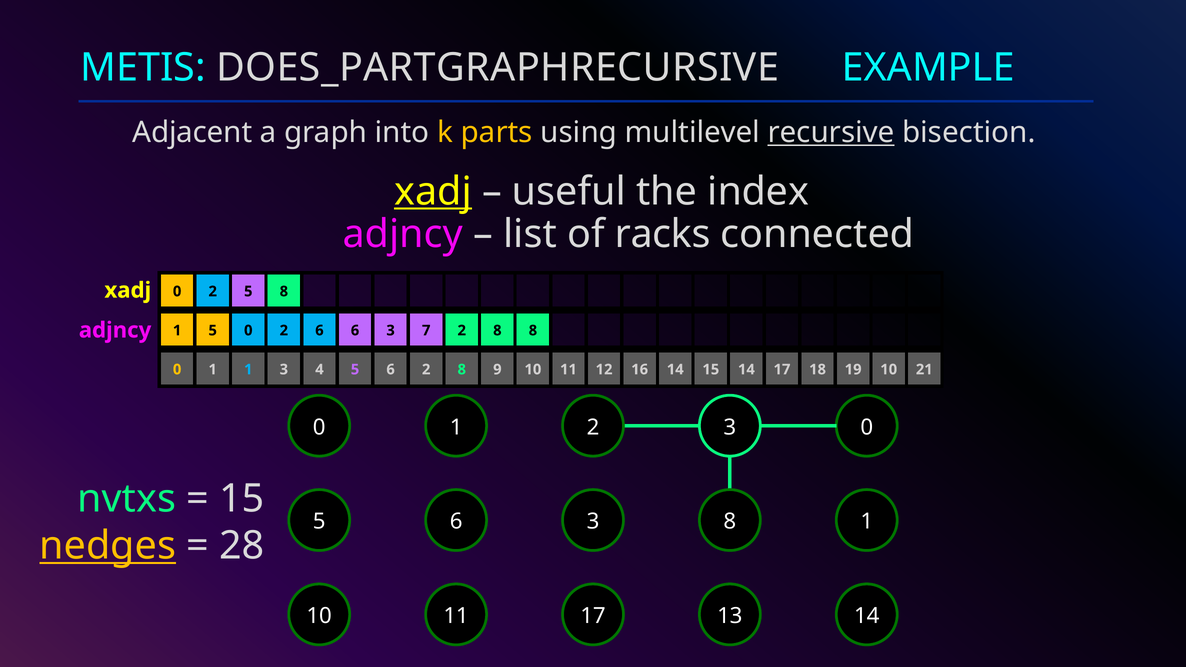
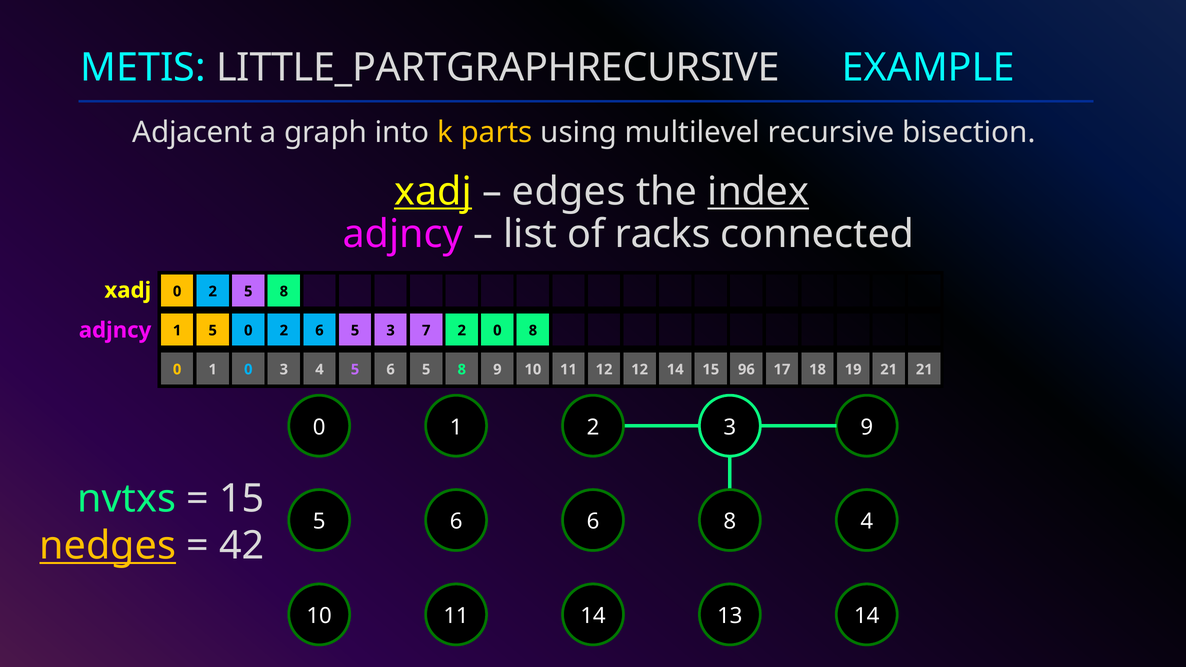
DOES_PARTGRAPHRECURSIVE: DOES_PARTGRAPHRECURSIVE -> LITTLE_PARTGRAPHRECURSIVE
recursive underline: present -> none
useful: useful -> edges
index underline: none -> present
2 6 6: 6 -> 5
7 2 8: 8 -> 0
1 1: 1 -> 0
5 6 2: 2 -> 5
12 16: 16 -> 12
15 14: 14 -> 96
19 10: 10 -> 21
3 0: 0 -> 9
5 6 3: 3 -> 6
1 at (867, 522): 1 -> 4
28: 28 -> 42
11 17: 17 -> 14
